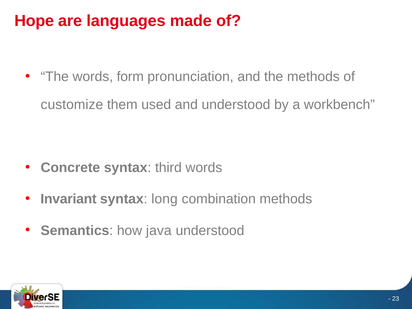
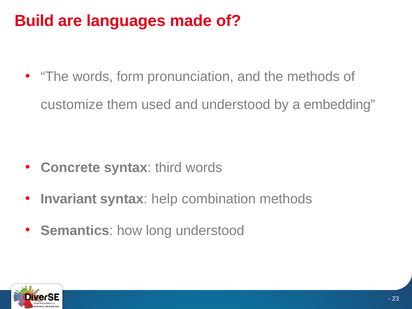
Hope: Hope -> Build
workbench: workbench -> embedding
long: long -> help
java: java -> long
